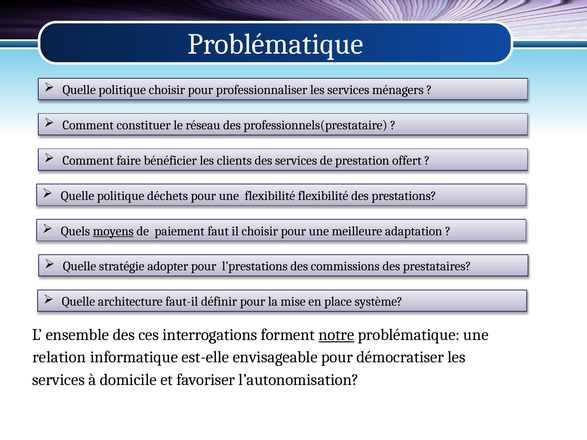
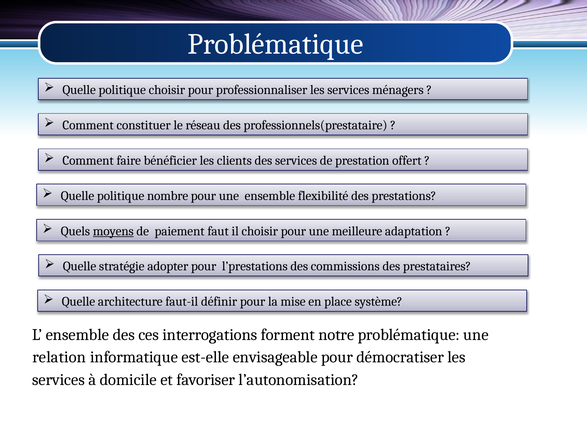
déchets: déchets -> nombre
une flexibilité: flexibilité -> ensemble
notre underline: present -> none
